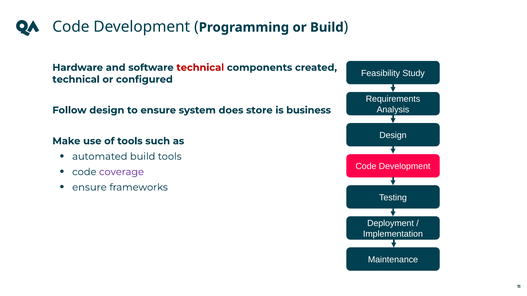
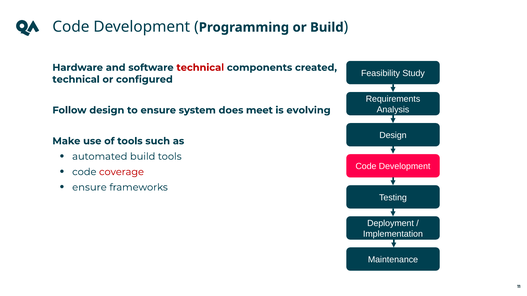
store: store -> meet
business: business -> evolving
coverage colour: purple -> red
